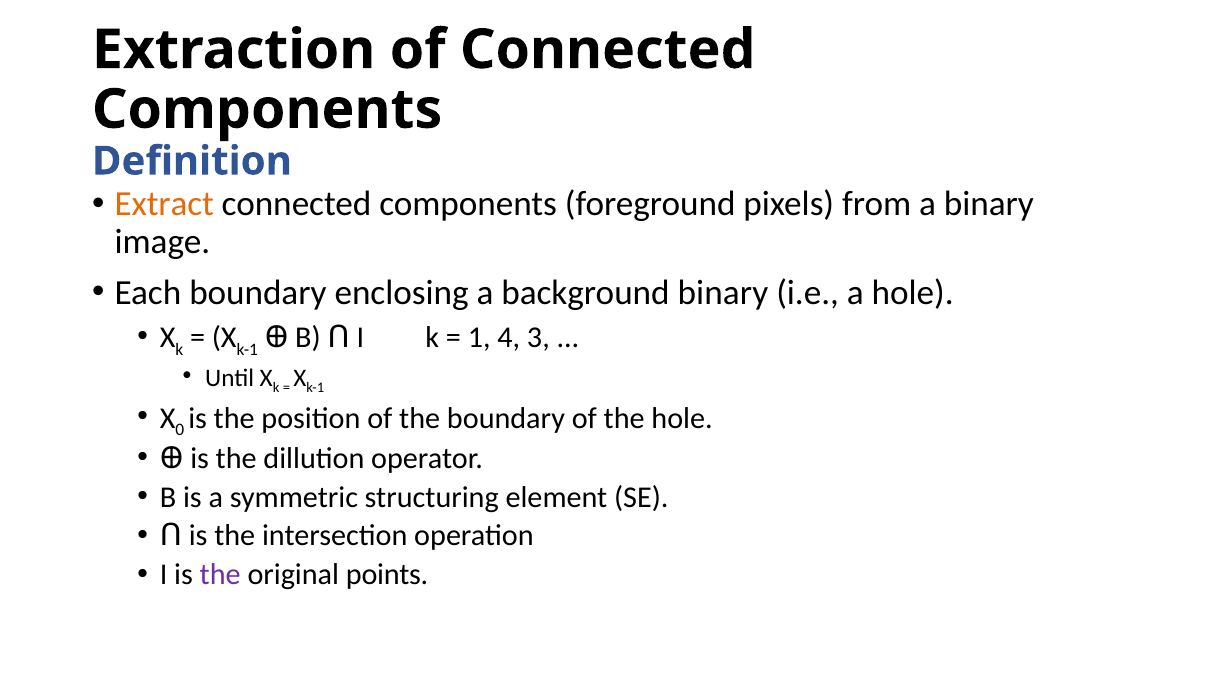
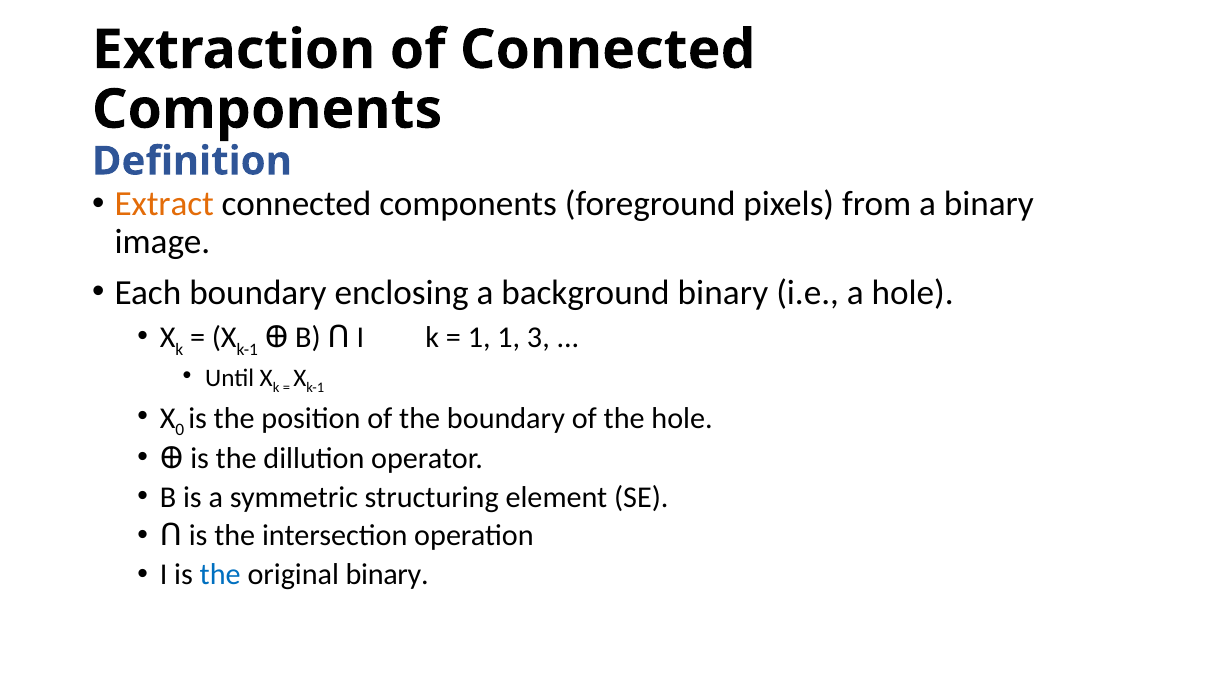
1 4: 4 -> 1
the at (220, 575) colour: purple -> blue
original points: points -> binary
